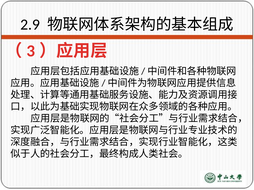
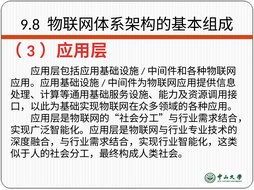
2.9: 2.9 -> 9.8
